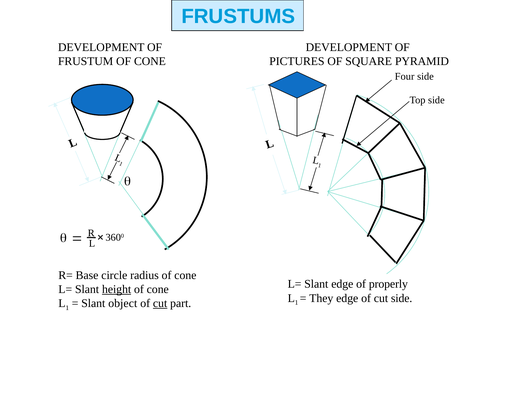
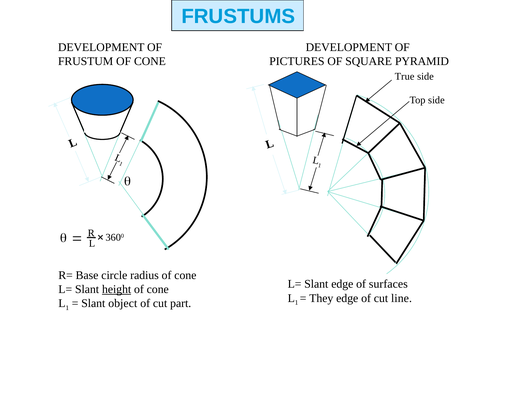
Four: Four -> True
properly: properly -> surfaces
cut side: side -> line
cut at (160, 303) underline: present -> none
